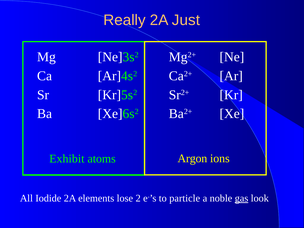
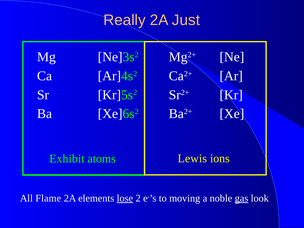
Argon: Argon -> Lewis
Iodide: Iodide -> Flame
lose underline: none -> present
particle: particle -> moving
